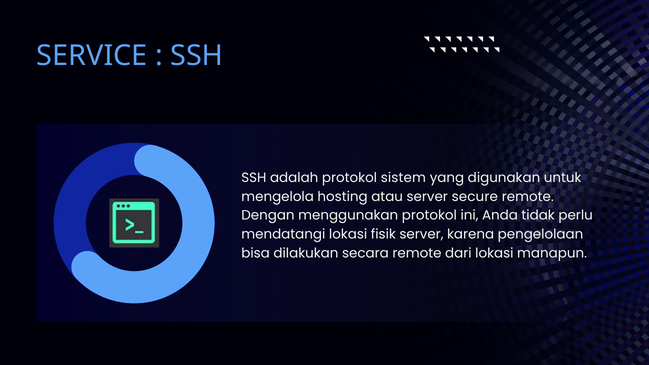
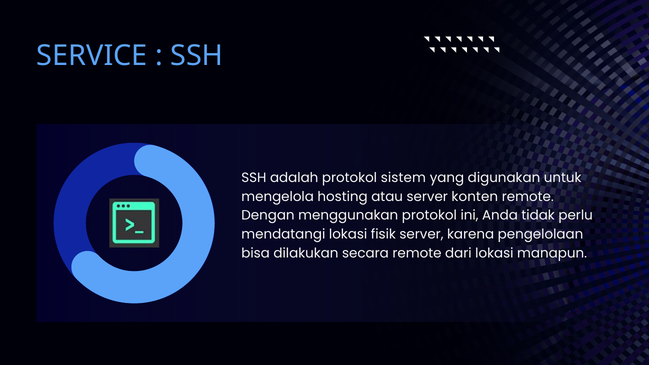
secure: secure -> konten
